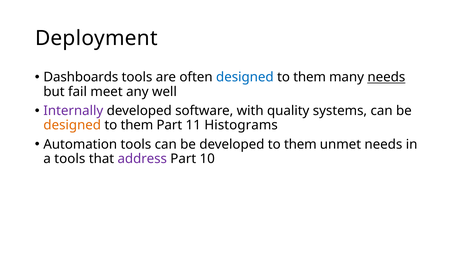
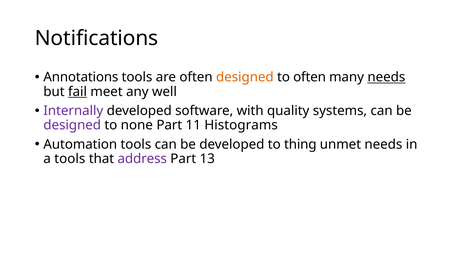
Deployment: Deployment -> Notifications
Dashboards: Dashboards -> Annotations
designed at (245, 77) colour: blue -> orange
them at (310, 77): them -> often
fail underline: none -> present
designed at (72, 125) colour: orange -> purple
them at (137, 125): them -> none
developed to them: them -> thing
10: 10 -> 13
